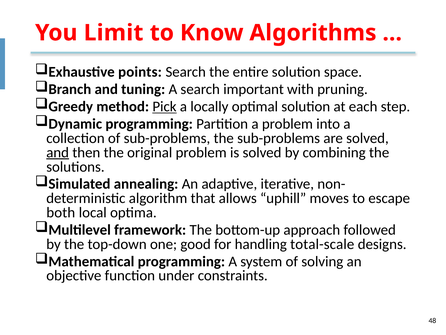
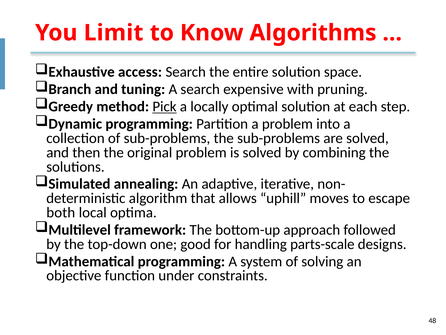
points: points -> access
important: important -> expensive
and at (58, 152) underline: present -> none
total-scale: total-scale -> parts-scale
